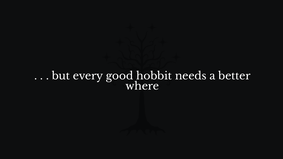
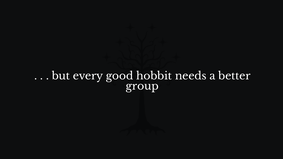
where: where -> group
